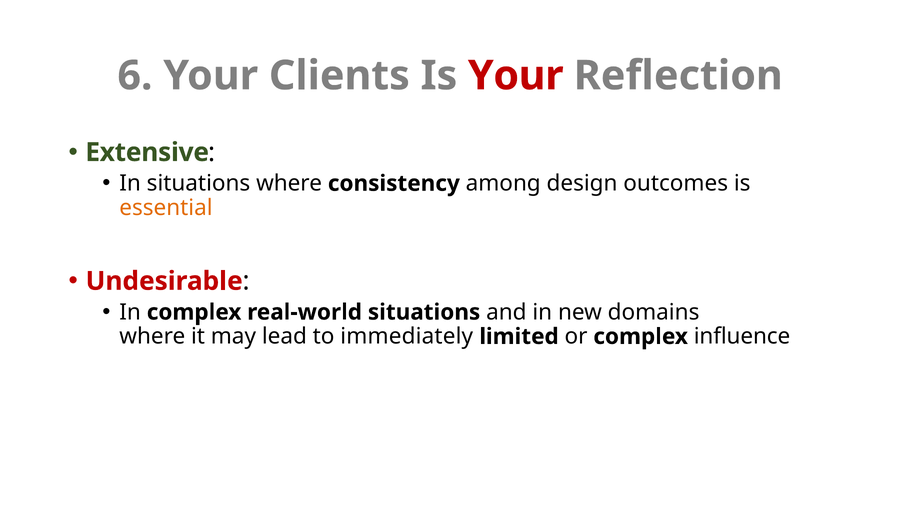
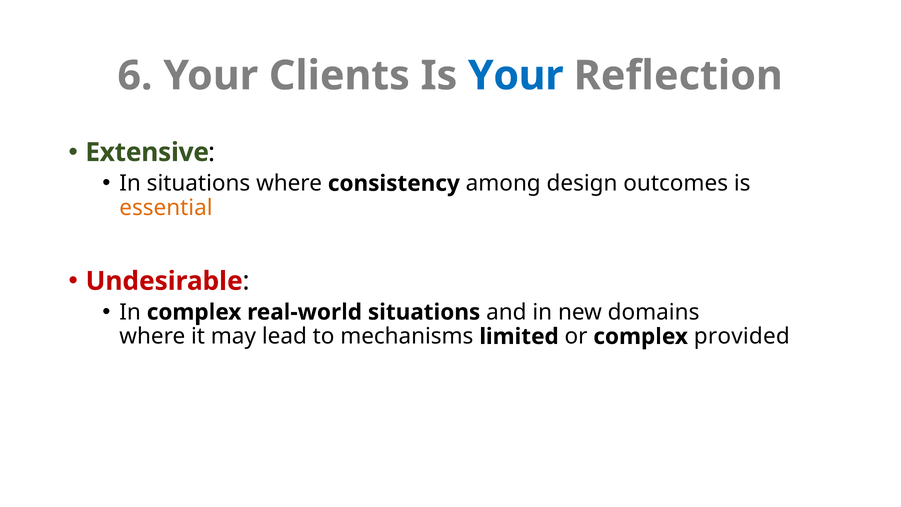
Your at (516, 76) colour: red -> blue
immediately: immediately -> mechanisms
influence: influence -> provided
